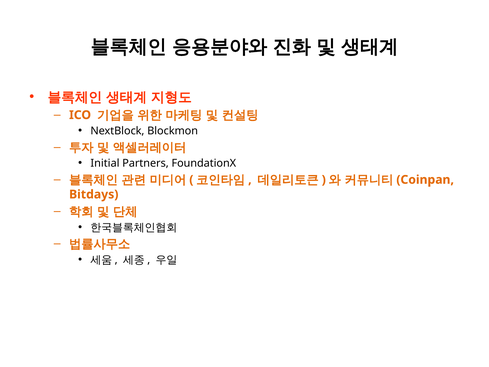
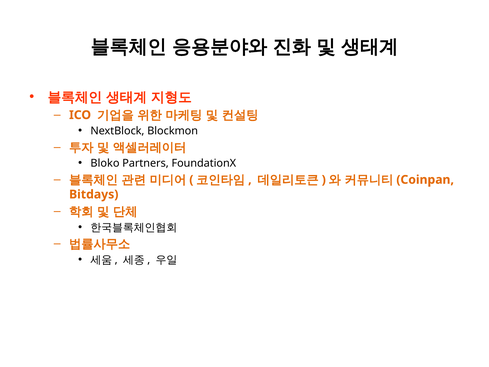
Initial: Initial -> Bloko
